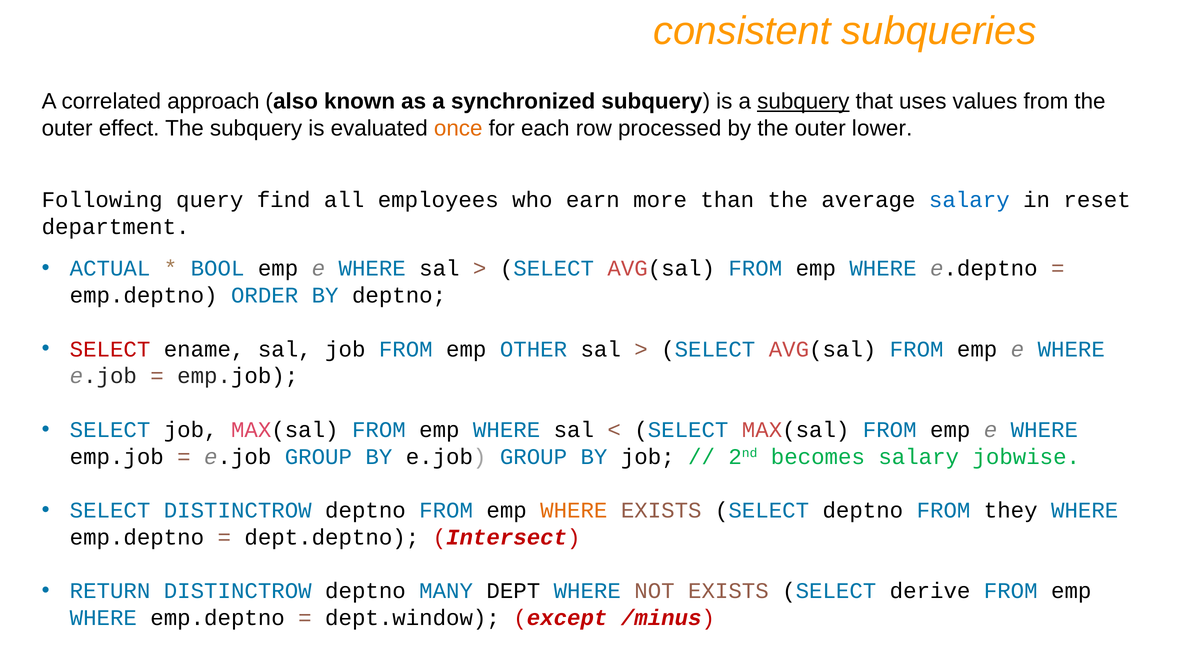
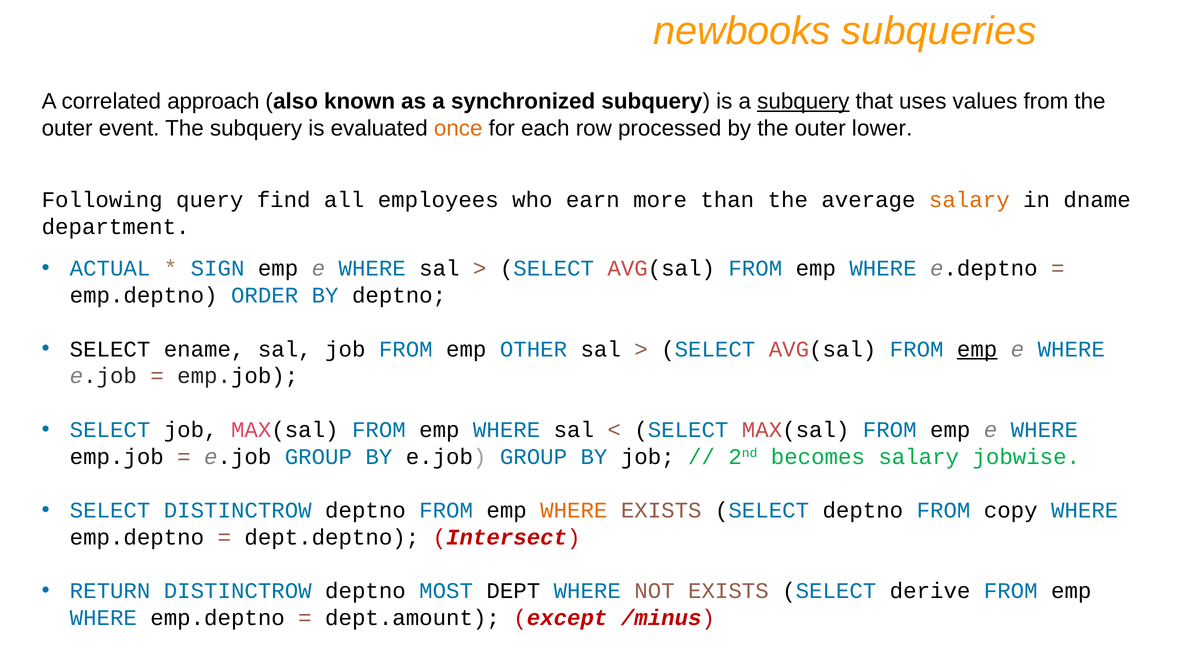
consistent: consistent -> newbooks
effect: effect -> event
salary at (969, 200) colour: blue -> orange
reset: reset -> dname
BOOL: BOOL -> SIGN
SELECT at (110, 349) colour: red -> black
emp at (977, 349) underline: none -> present
they: they -> copy
MANY: MANY -> MOST
dept.window: dept.window -> dept.amount
